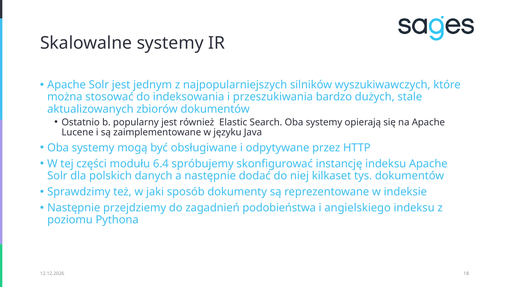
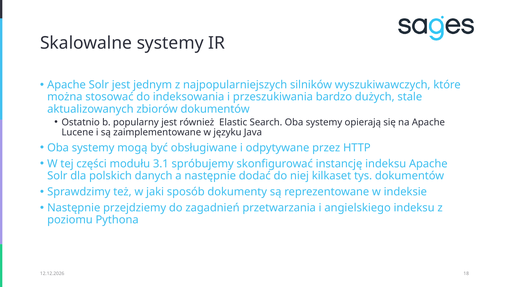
6.4: 6.4 -> 3.1
podobieństwa: podobieństwa -> przetwarzania
